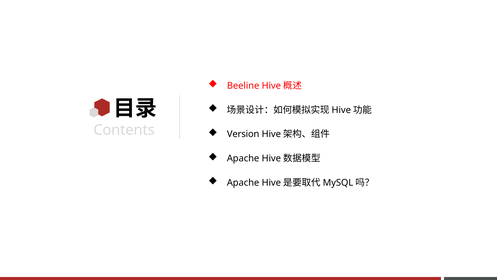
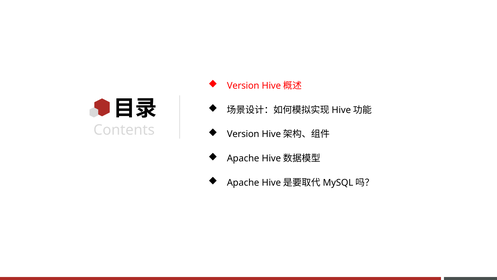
Beeline at (243, 86): Beeline -> Version
